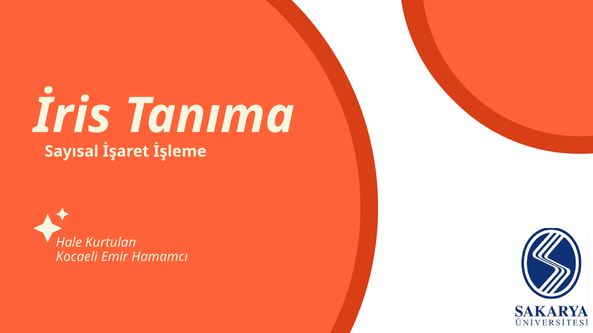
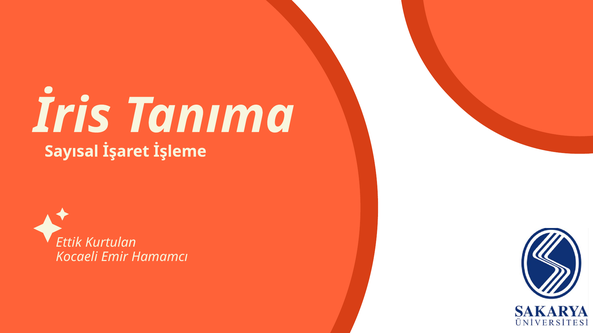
Hale: Hale -> Ettik
